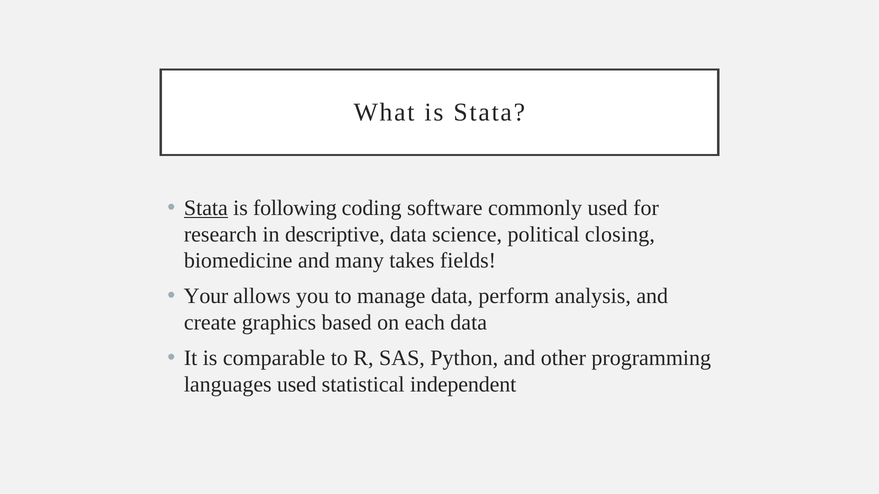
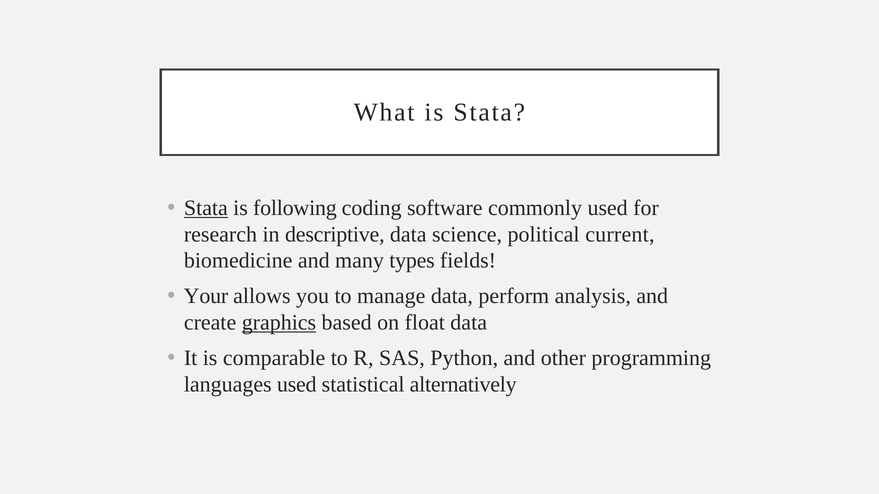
closing: closing -> current
takes: takes -> types
graphics underline: none -> present
each: each -> float
independent: independent -> alternatively
